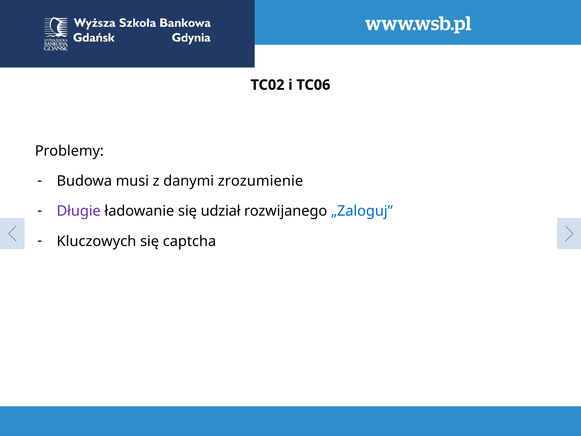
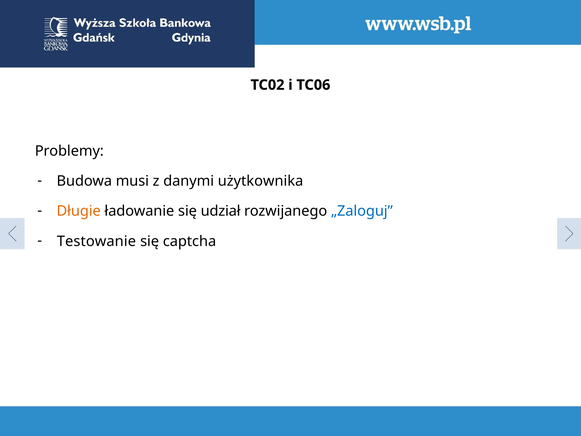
zrozumienie: zrozumienie -> użytkownika
Długie colour: purple -> orange
Kluczowych: Kluczowych -> Testowanie
